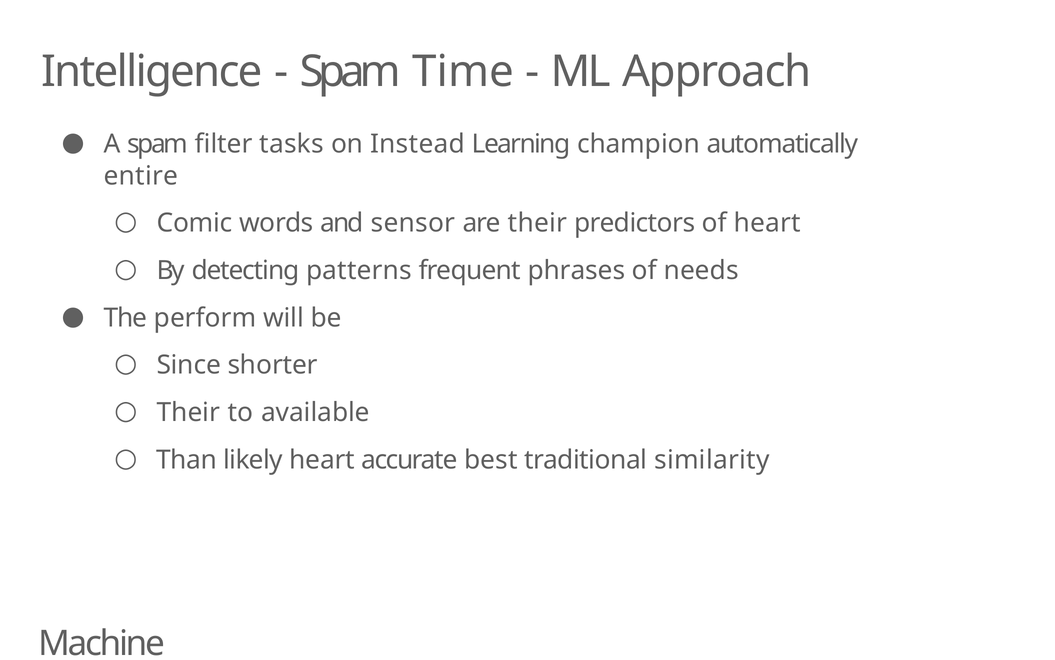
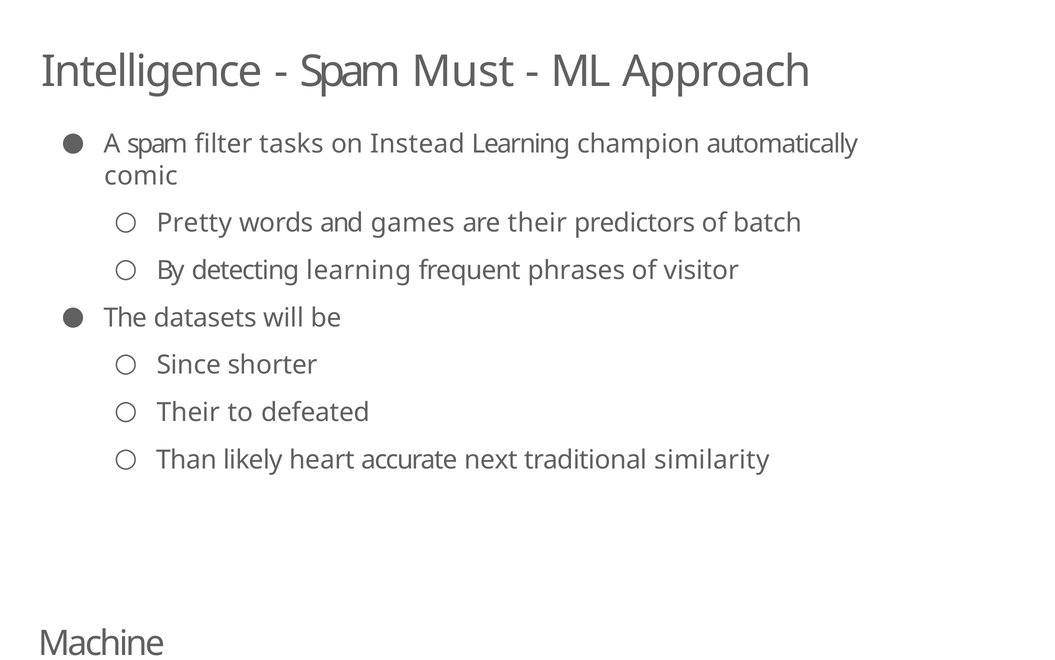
Time: Time -> Must
entire: entire -> comic
Comic: Comic -> Pretty
sensor: sensor -> games
of heart: heart -> batch
detecting patterns: patterns -> learning
needs: needs -> visitor
perform: perform -> datasets
available: available -> defeated
best: best -> next
